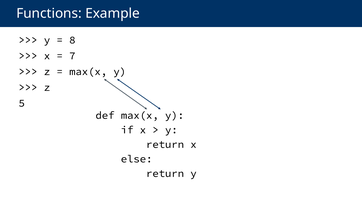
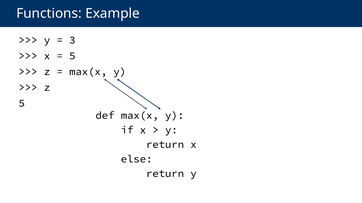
8: 8 -> 3
7 at (72, 56): 7 -> 5
